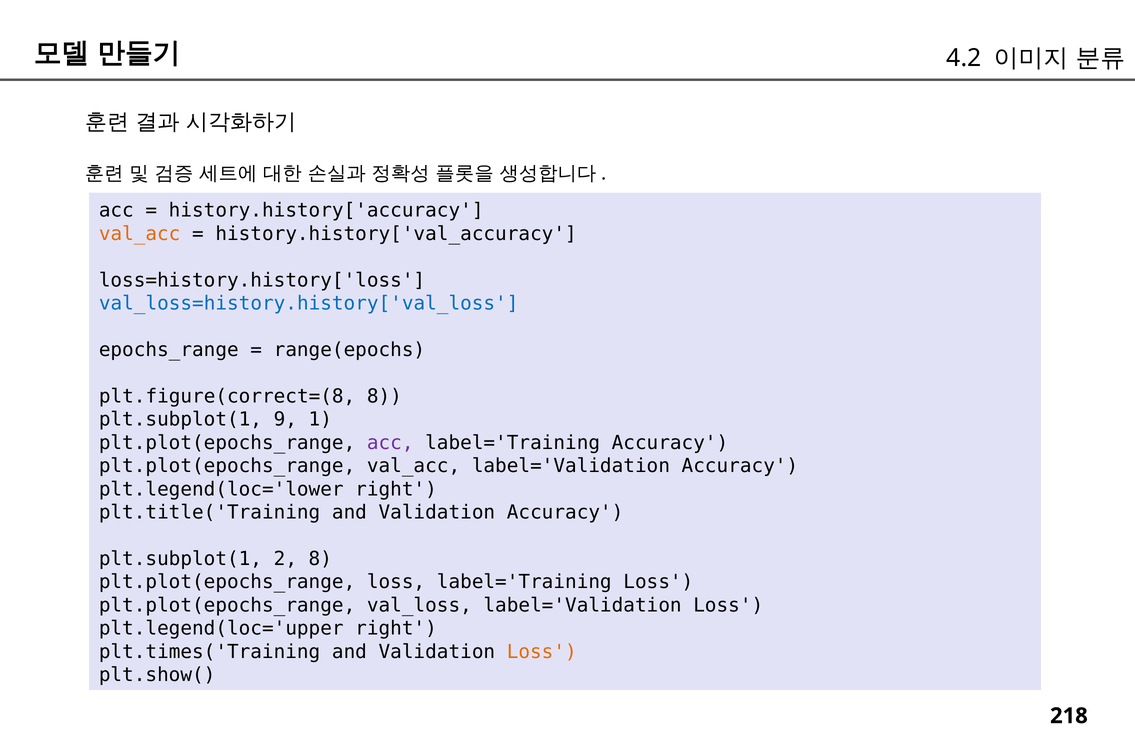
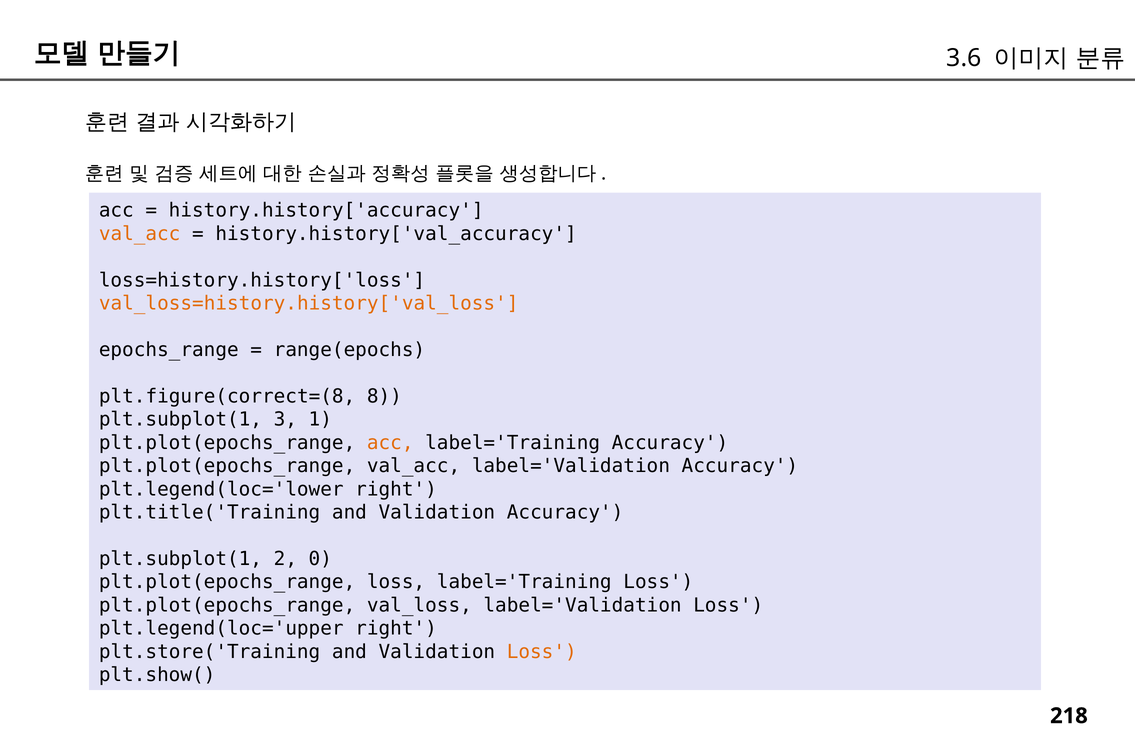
4.2: 4.2 -> 3.6
val_loss=history.history['val_loss colour: blue -> orange
9: 9 -> 3
acc at (390, 442) colour: purple -> orange
2 8: 8 -> 0
plt.times('Training: plt.times('Training -> plt.store('Training
